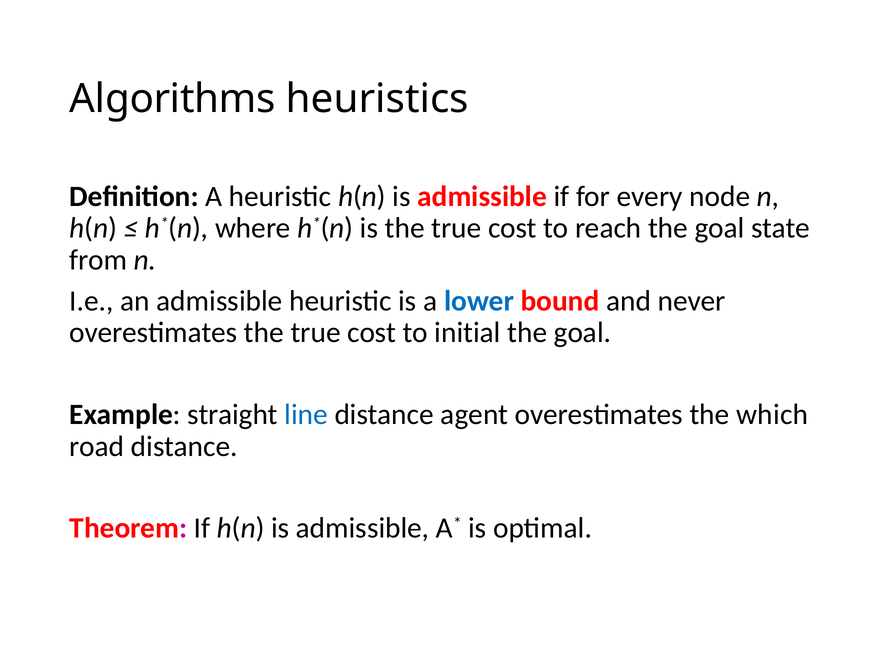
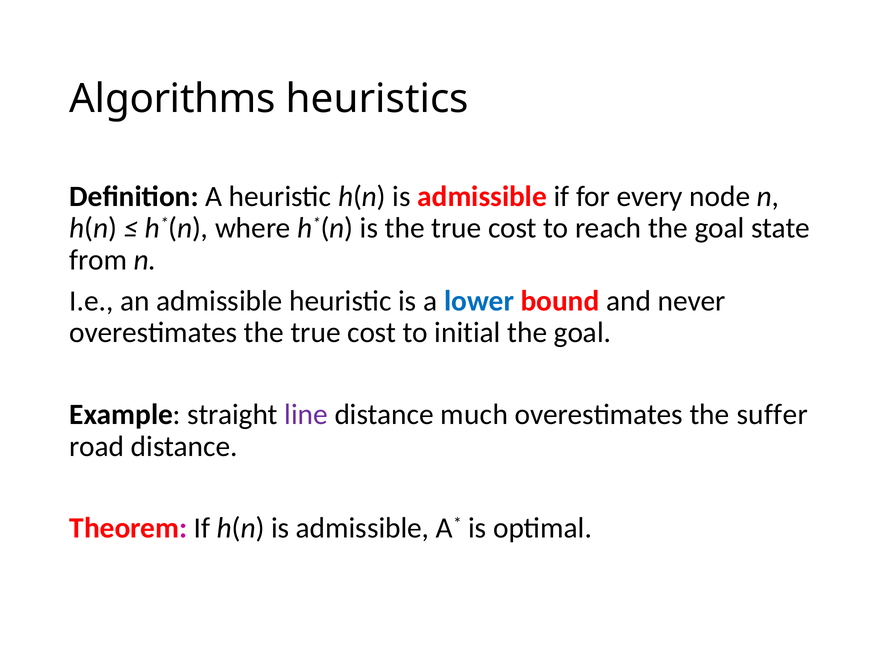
line colour: blue -> purple
agent: agent -> much
which: which -> suffer
